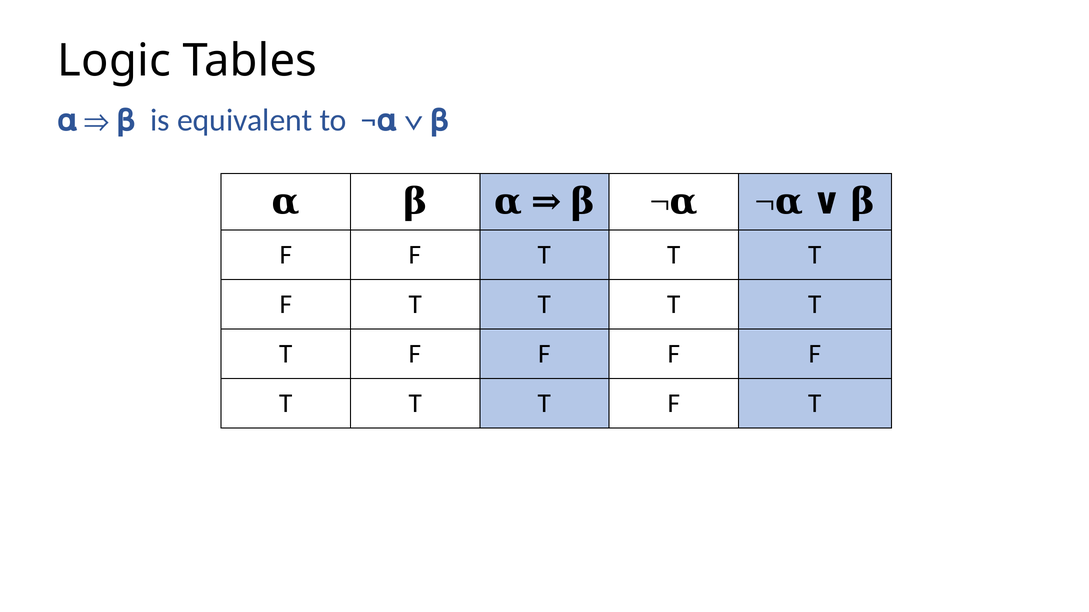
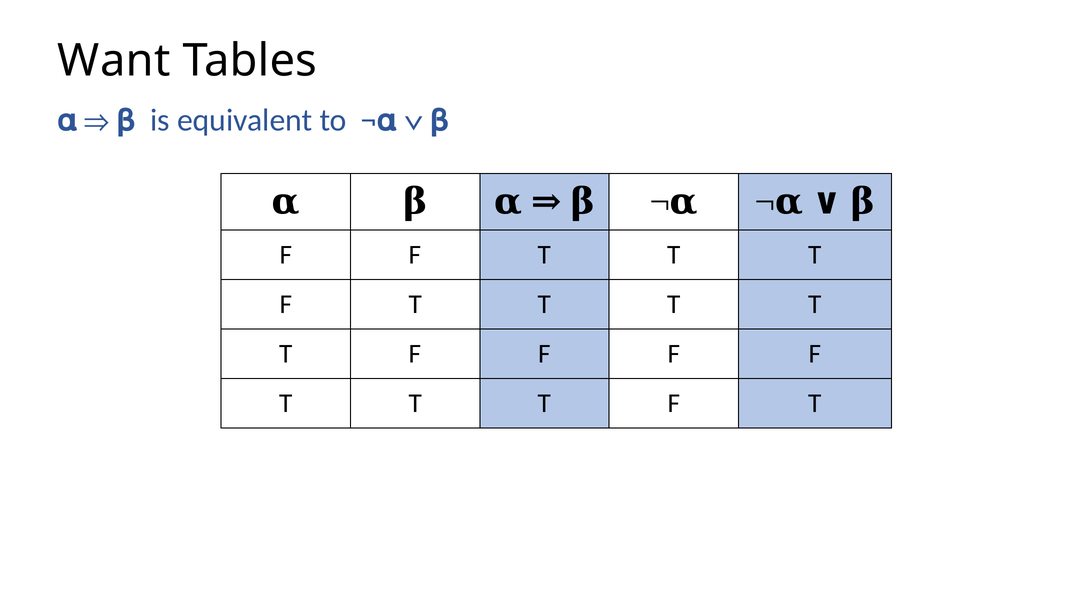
Logic: Logic -> Want
